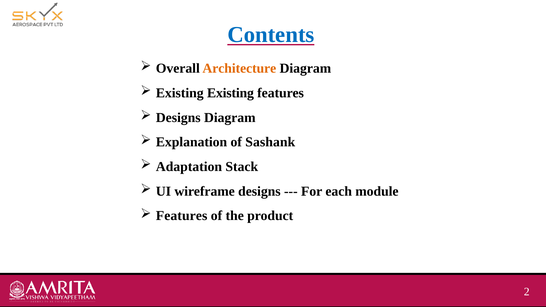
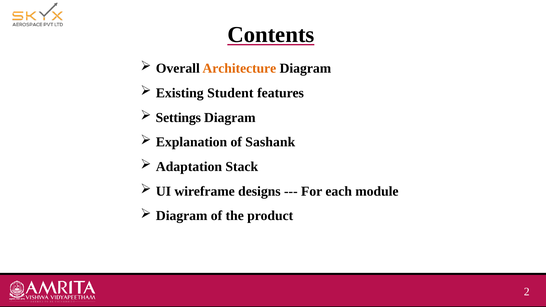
Contents colour: blue -> black
Existing Existing: Existing -> Student
Designs at (178, 118): Designs -> Settings
Features at (182, 216): Features -> Diagram
